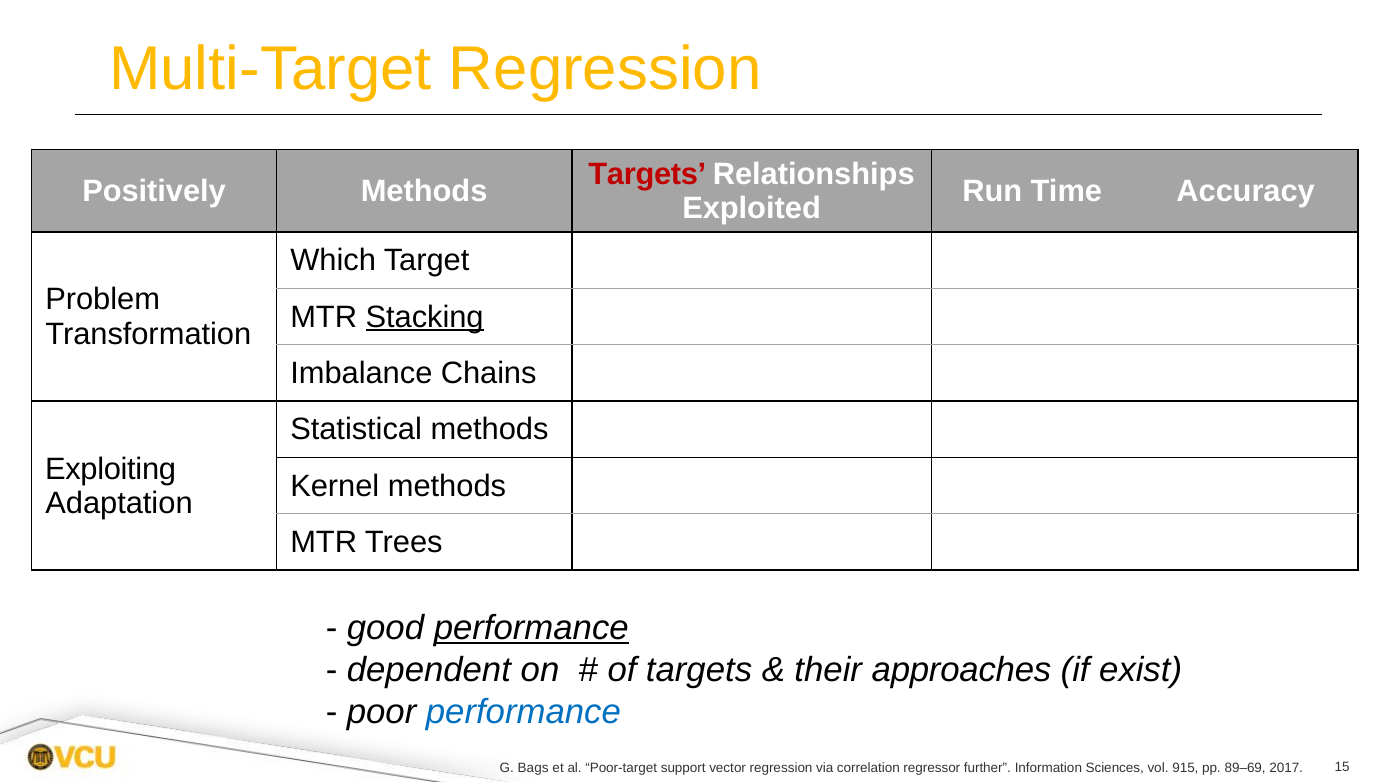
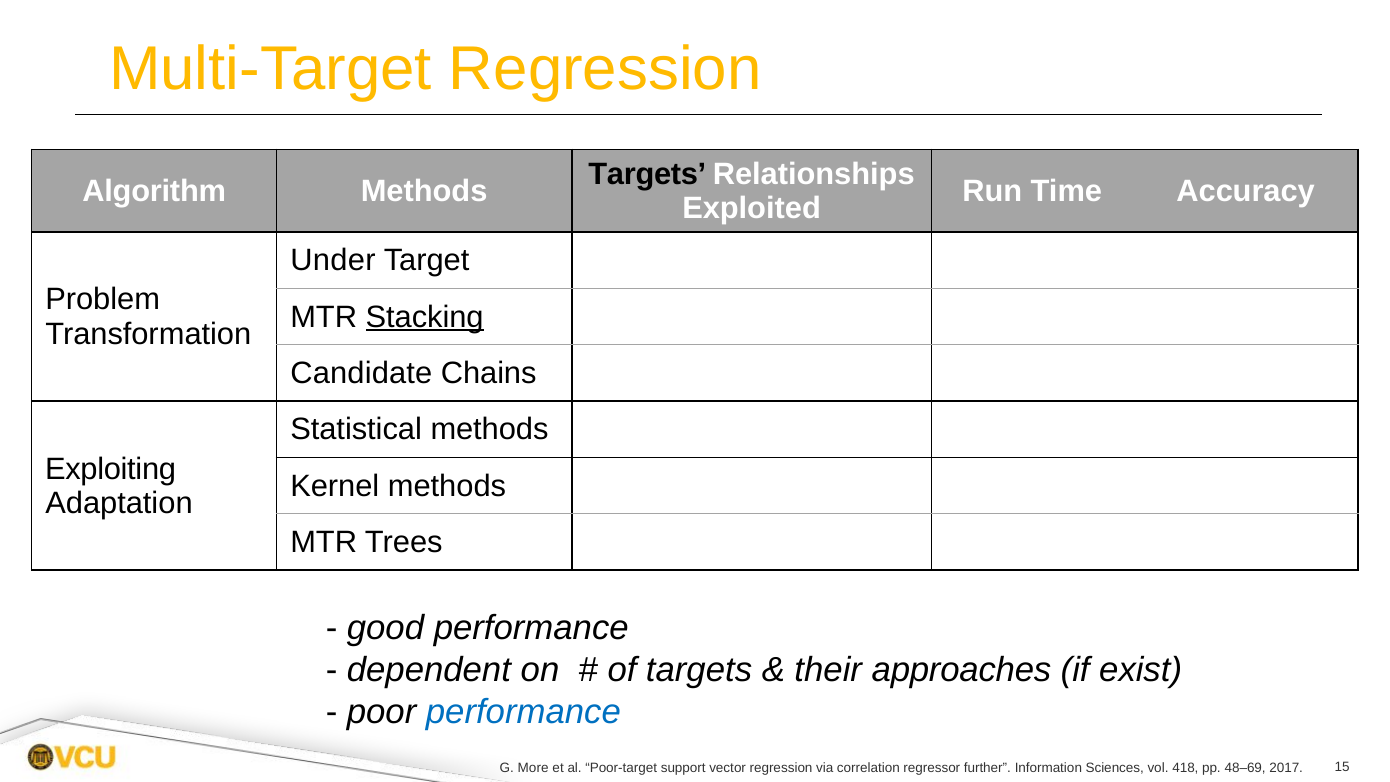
Targets at (647, 174) colour: red -> black
Positively: Positively -> Algorithm
Which: Which -> Under
Imbalance: Imbalance -> Candidate
performance at (531, 628) underline: present -> none
Bags: Bags -> More
915: 915 -> 418
89–69: 89–69 -> 48–69
